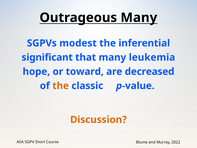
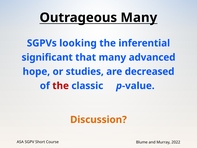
modest: modest -> looking
leukemia: leukemia -> advanced
toward: toward -> studies
the at (61, 86) colour: orange -> red
